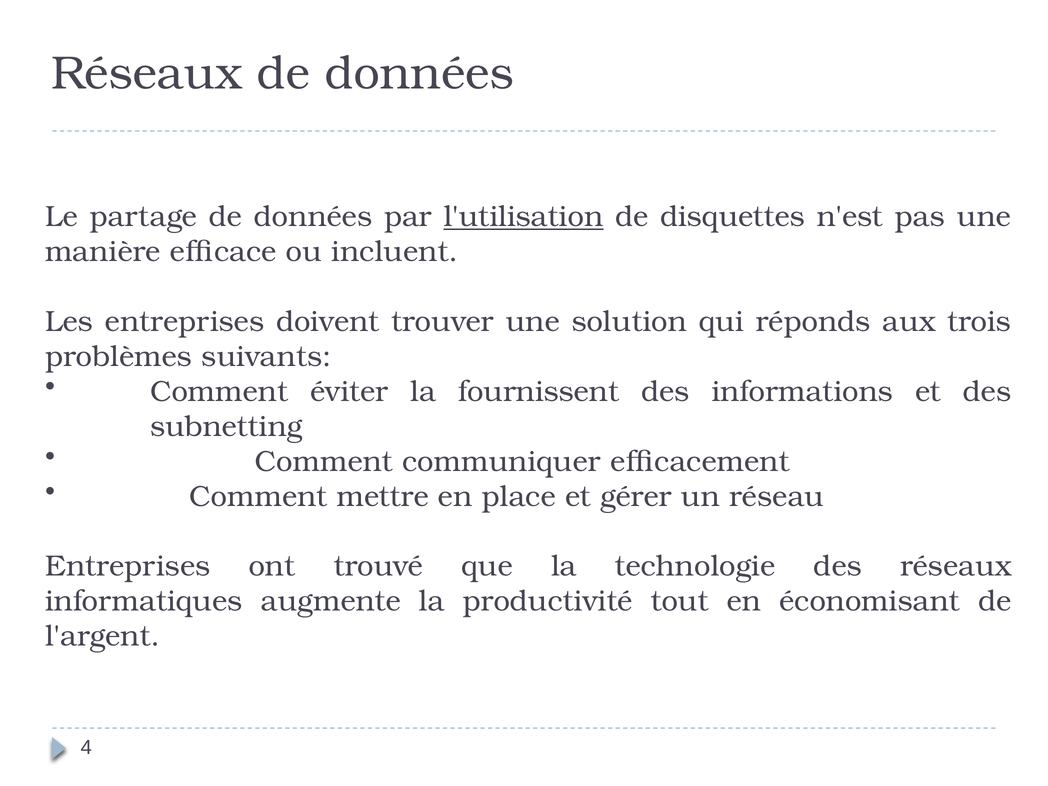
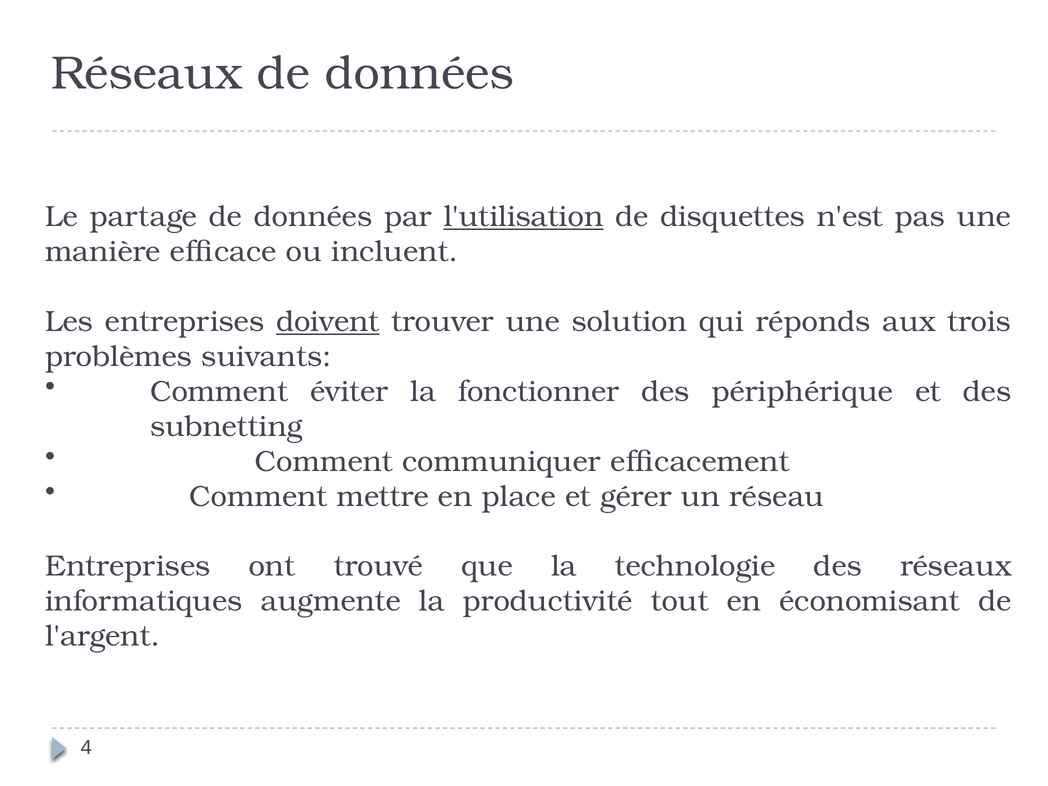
doivent underline: none -> present
fournissent: fournissent -> fonctionner
informations: informations -> périphérique
